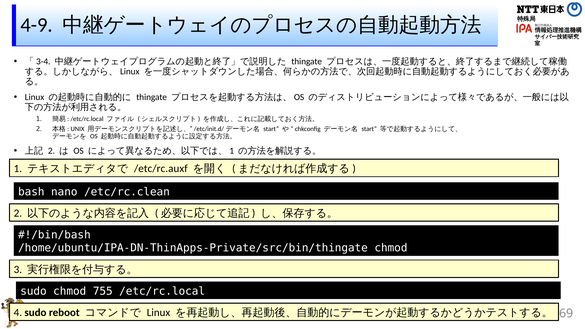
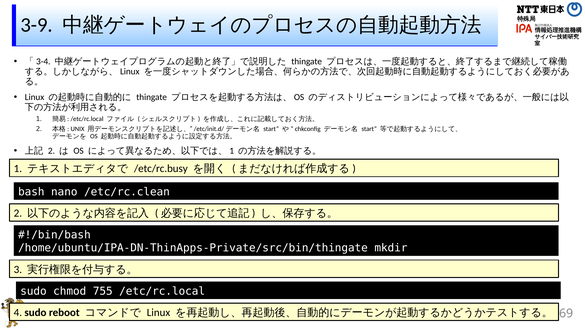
4-9: 4-9 -> 3-9
/etc/rc.auxf: /etc/rc.auxf -> /etc/rc.busy
/home/ubuntu/IPA-DN-ThinApps-Private/src/bin/thingate chmod: chmod -> mkdir
